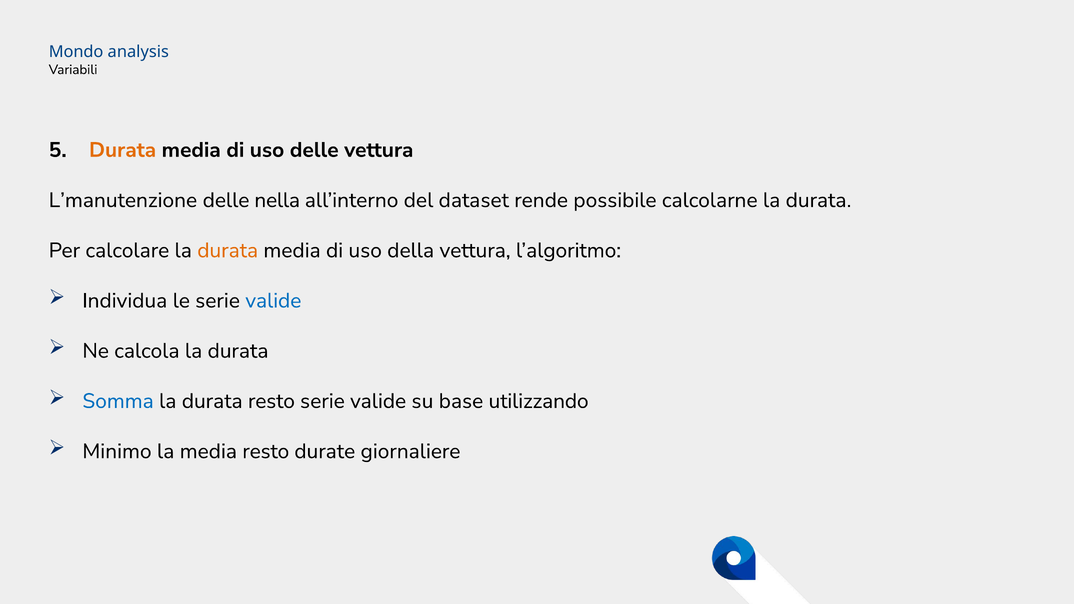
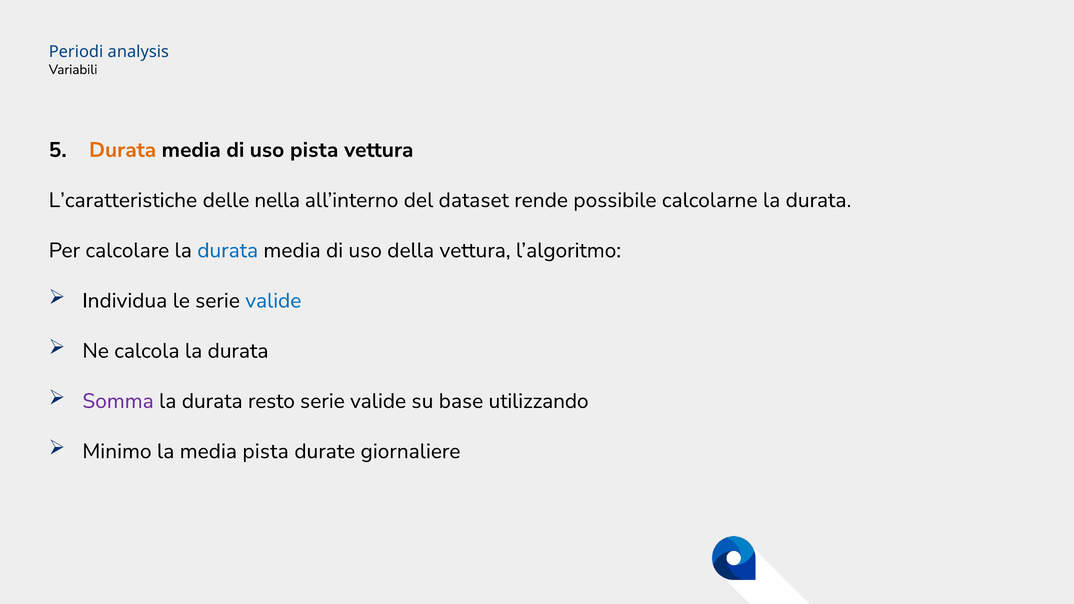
Mondo: Mondo -> Periodi
uso delle: delle -> pista
L’manutenzione: L’manutenzione -> L’caratteristiche
durata at (228, 250) colour: orange -> blue
Somma colour: blue -> purple
media resto: resto -> pista
